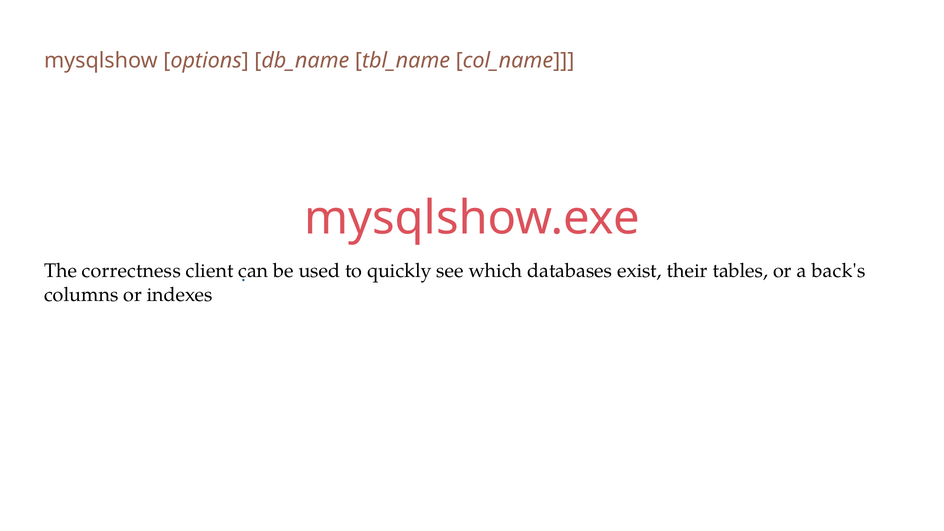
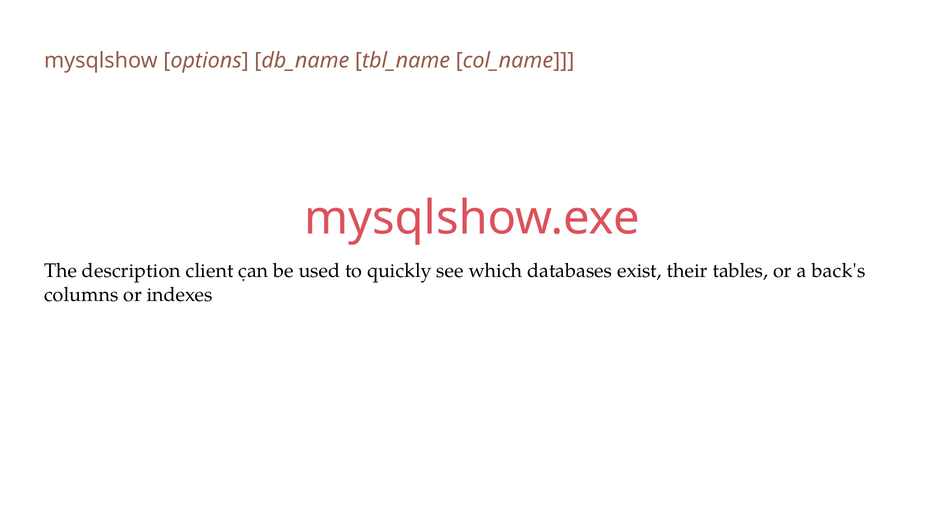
correctness: correctness -> description
